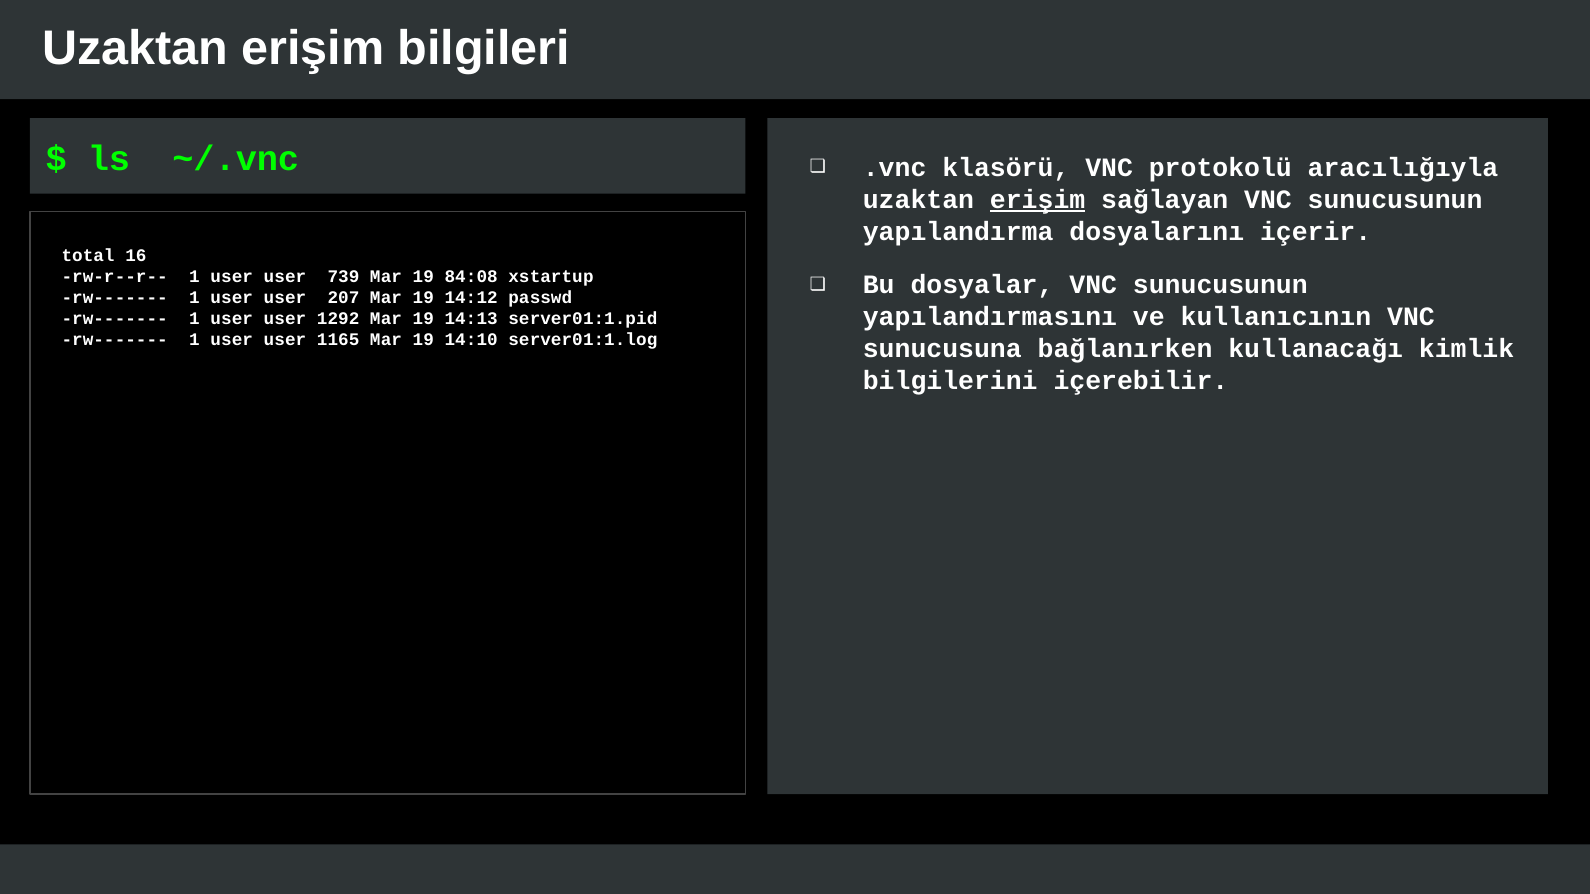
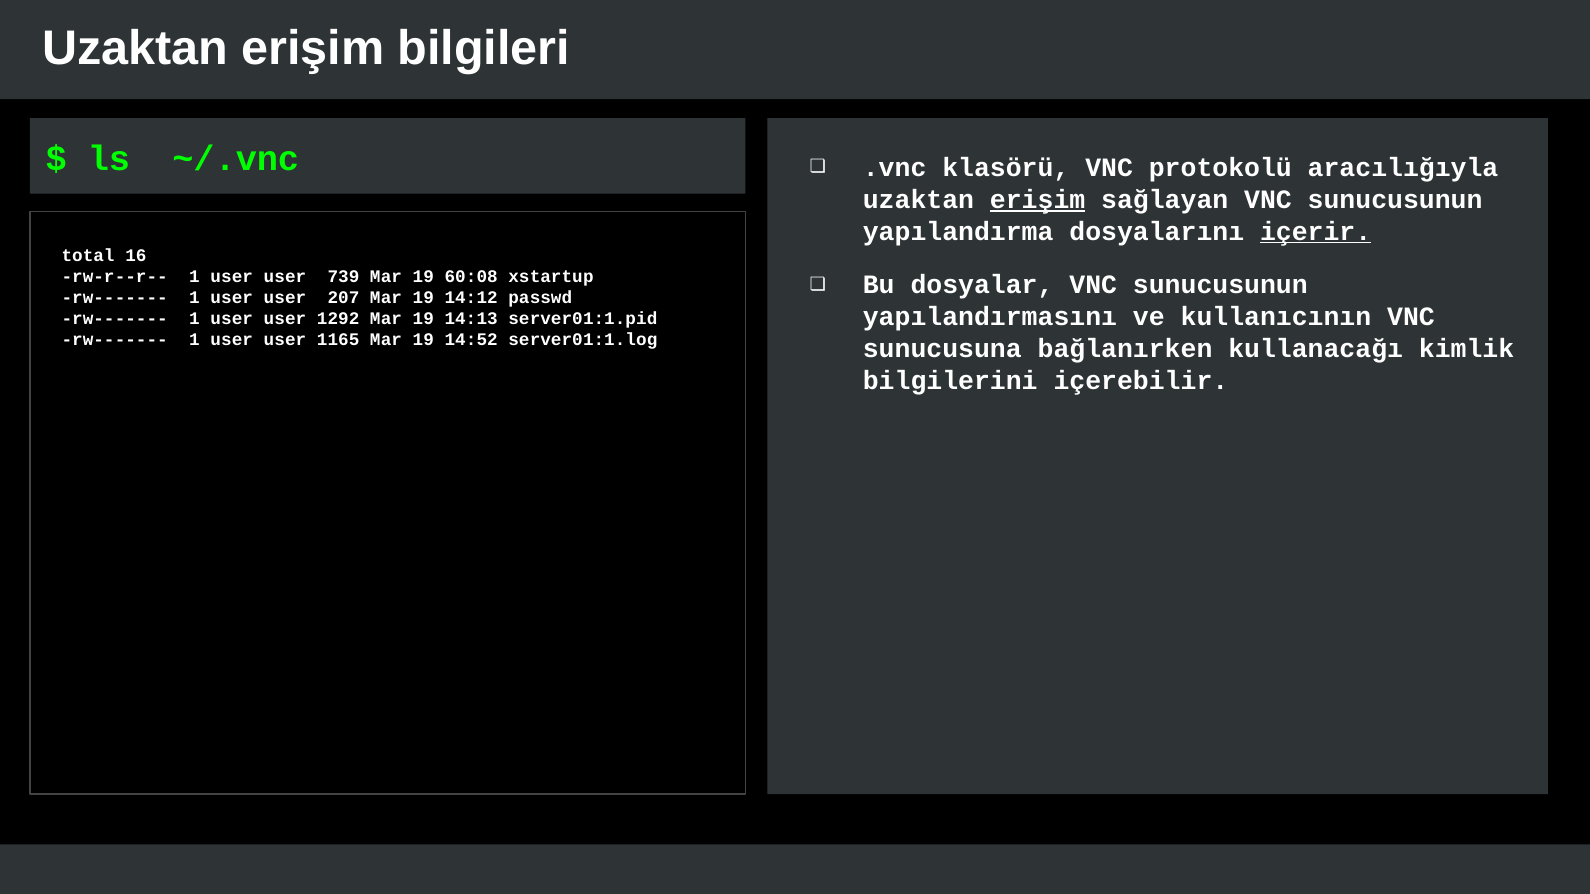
içerir underline: none -> present
84:08: 84:08 -> 60:08
14:10: 14:10 -> 14:52
